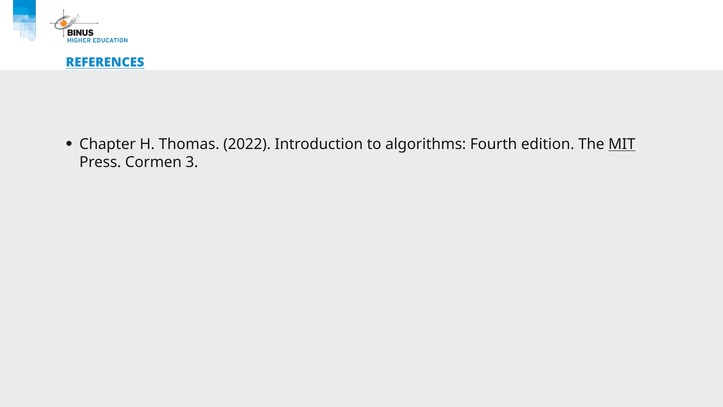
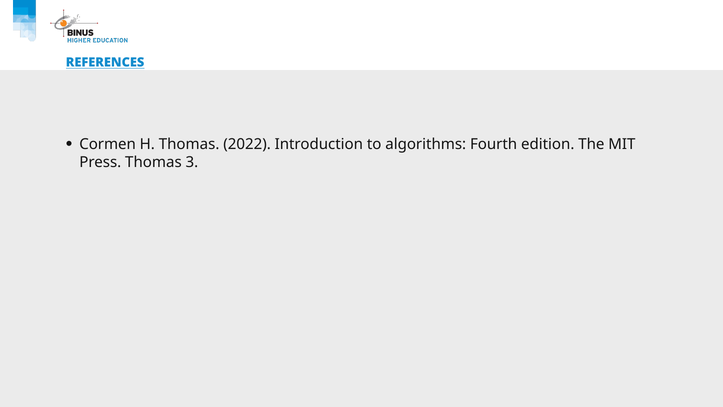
Chapter: Chapter -> Cormen
MIT underline: present -> none
Press Cormen: Cormen -> Thomas
